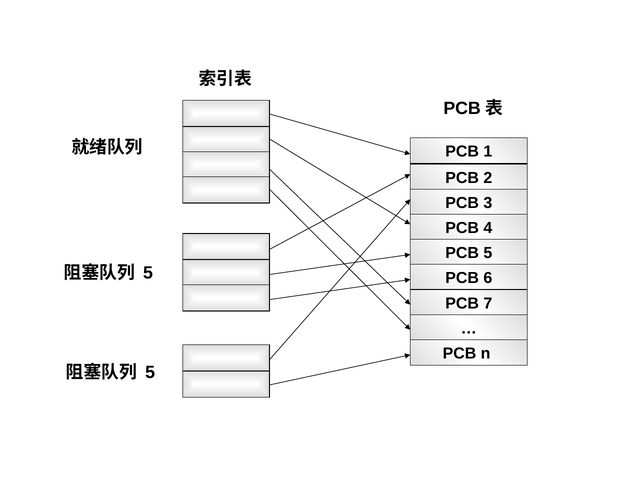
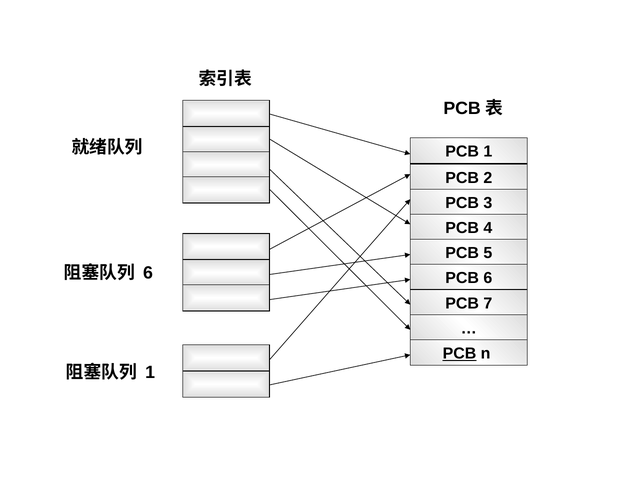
5 at (148, 273): 5 -> 6
PCB at (459, 354) underline: none -> present
5 at (150, 373): 5 -> 1
